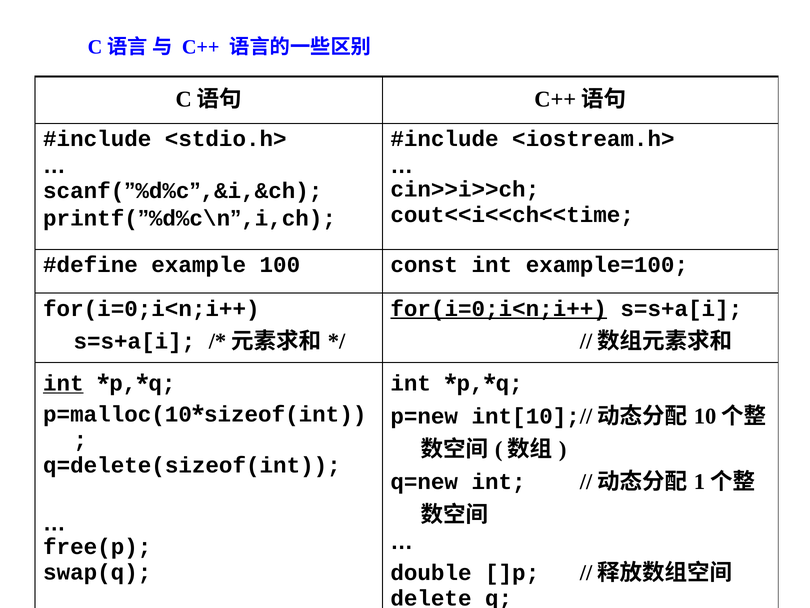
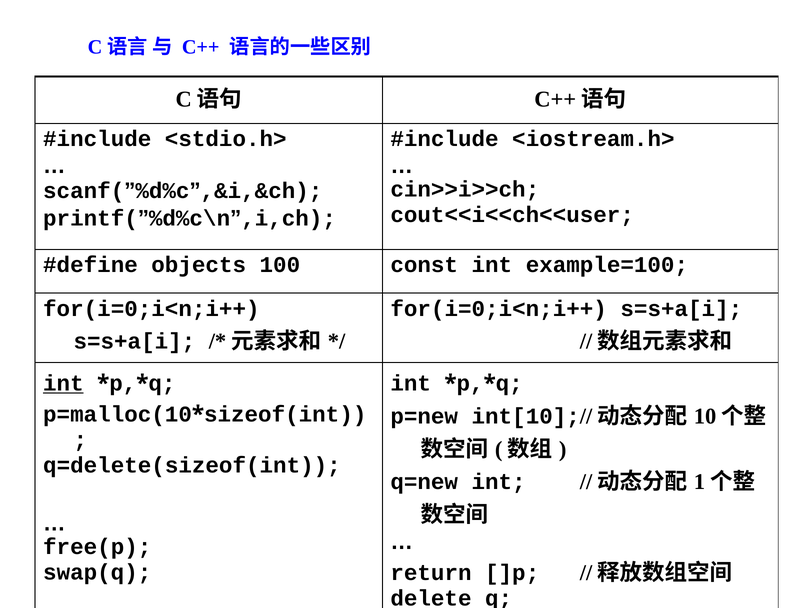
cout<<i<<ch<<time: cout<<i<<ch<<time -> cout<<i<<ch<<user
example: example -> objects
for(i=0;i<n;i++ at (499, 308) underline: present -> none
double: double -> return
